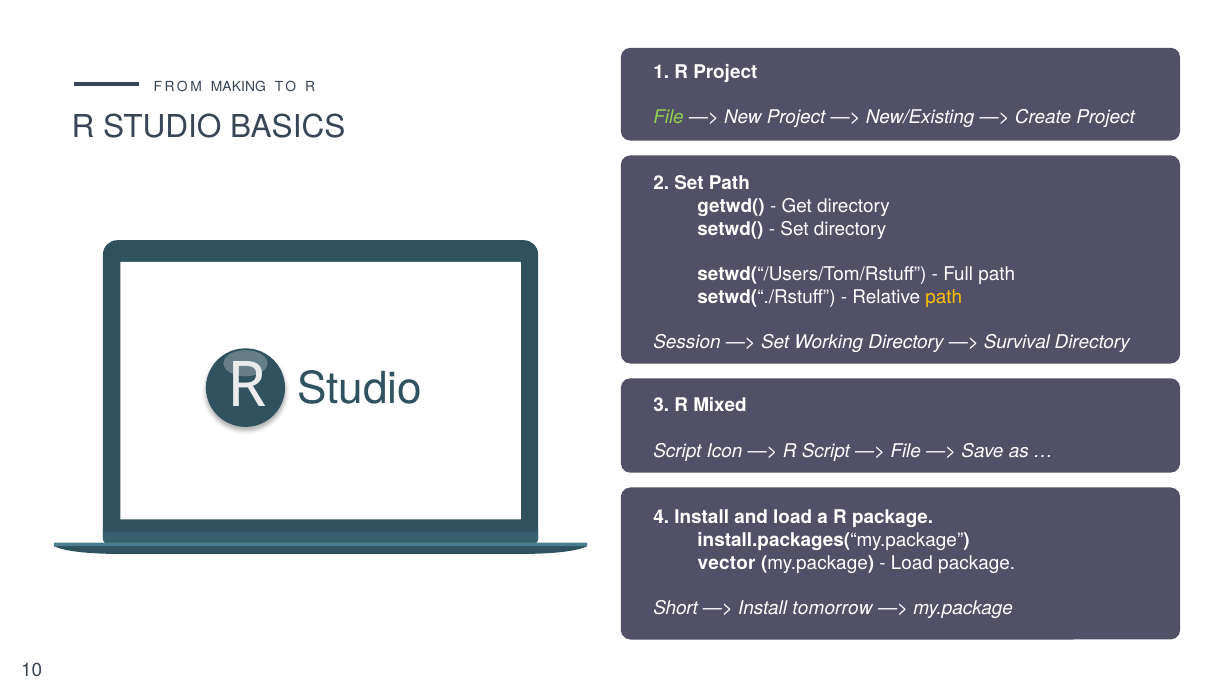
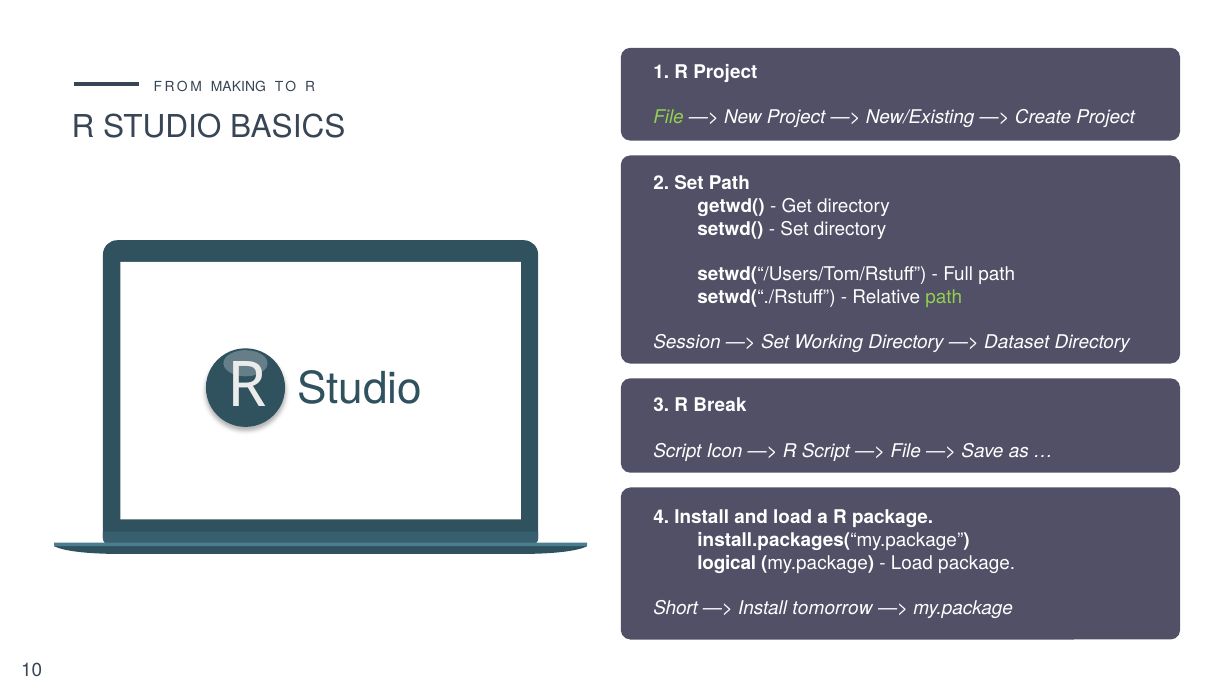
path at (944, 297) colour: yellow -> light green
Survival: Survival -> Dataset
Mixed: Mixed -> Break
vector: vector -> logical
